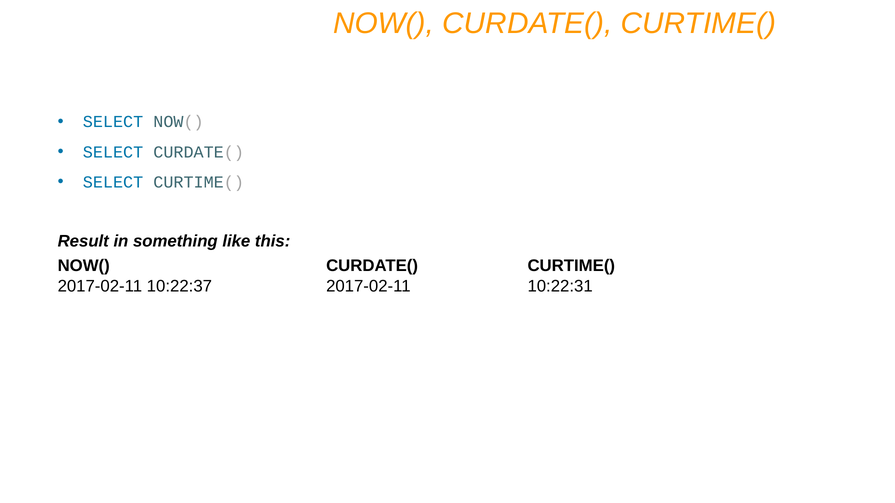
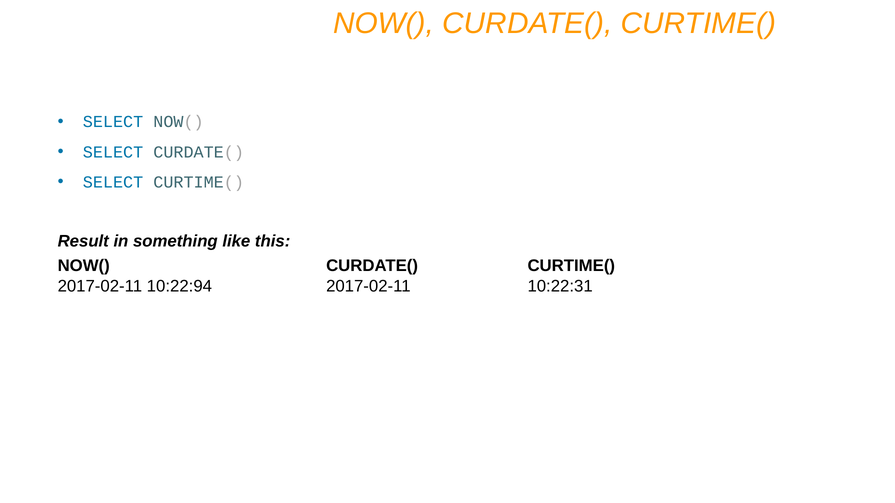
10:22:37: 10:22:37 -> 10:22:94
